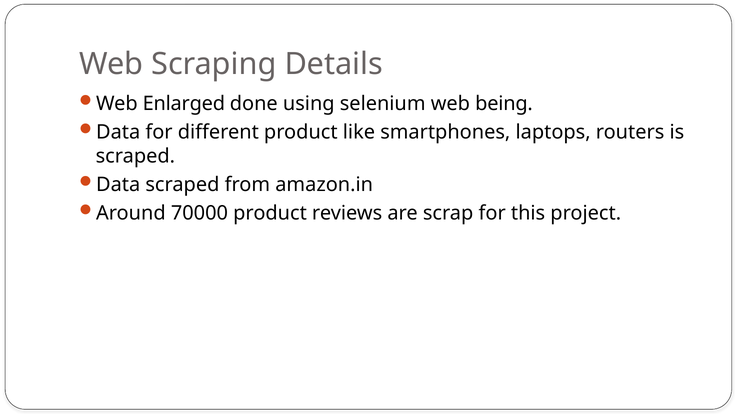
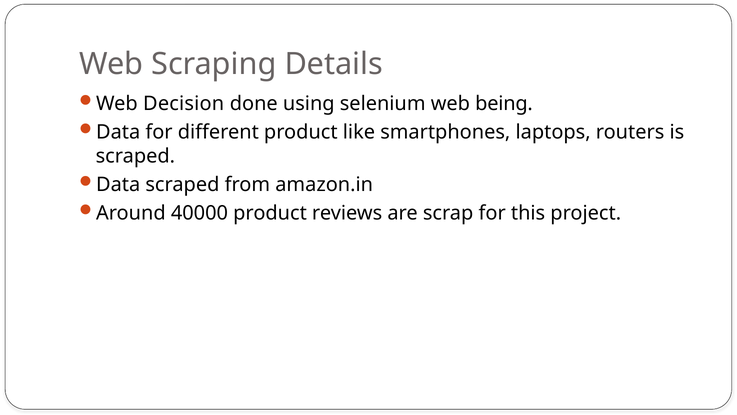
Enlarged: Enlarged -> Decision
70000: 70000 -> 40000
